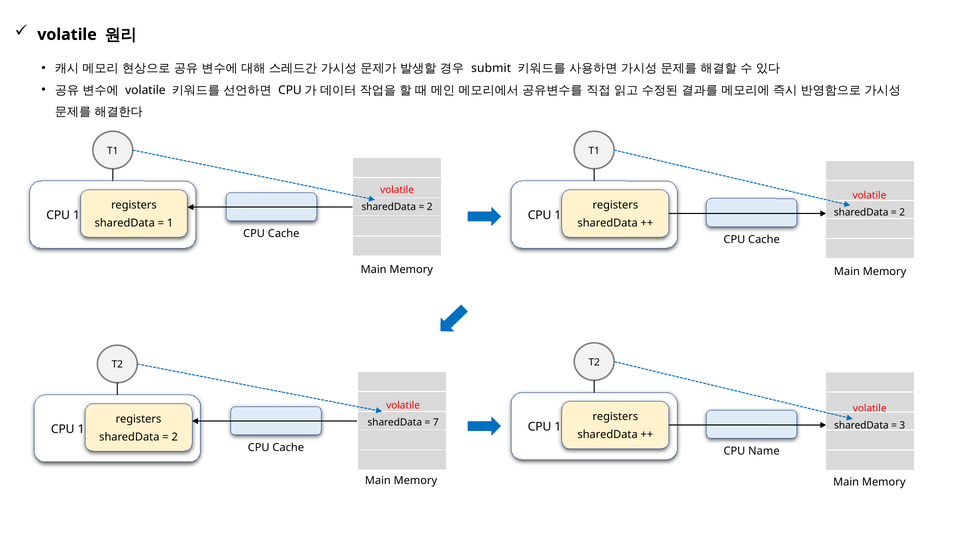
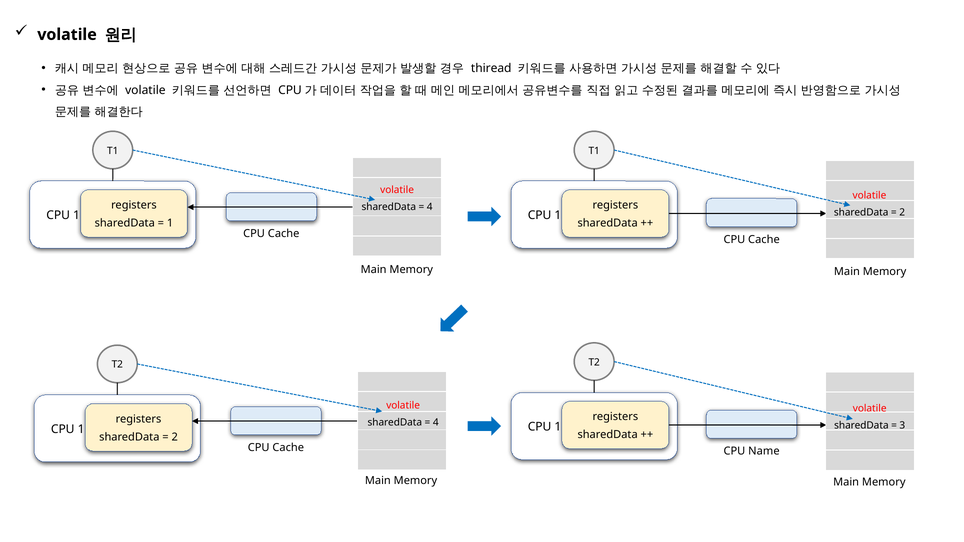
submit: submit -> thiread
2 at (430, 207): 2 -> 4
7 at (436, 423): 7 -> 4
